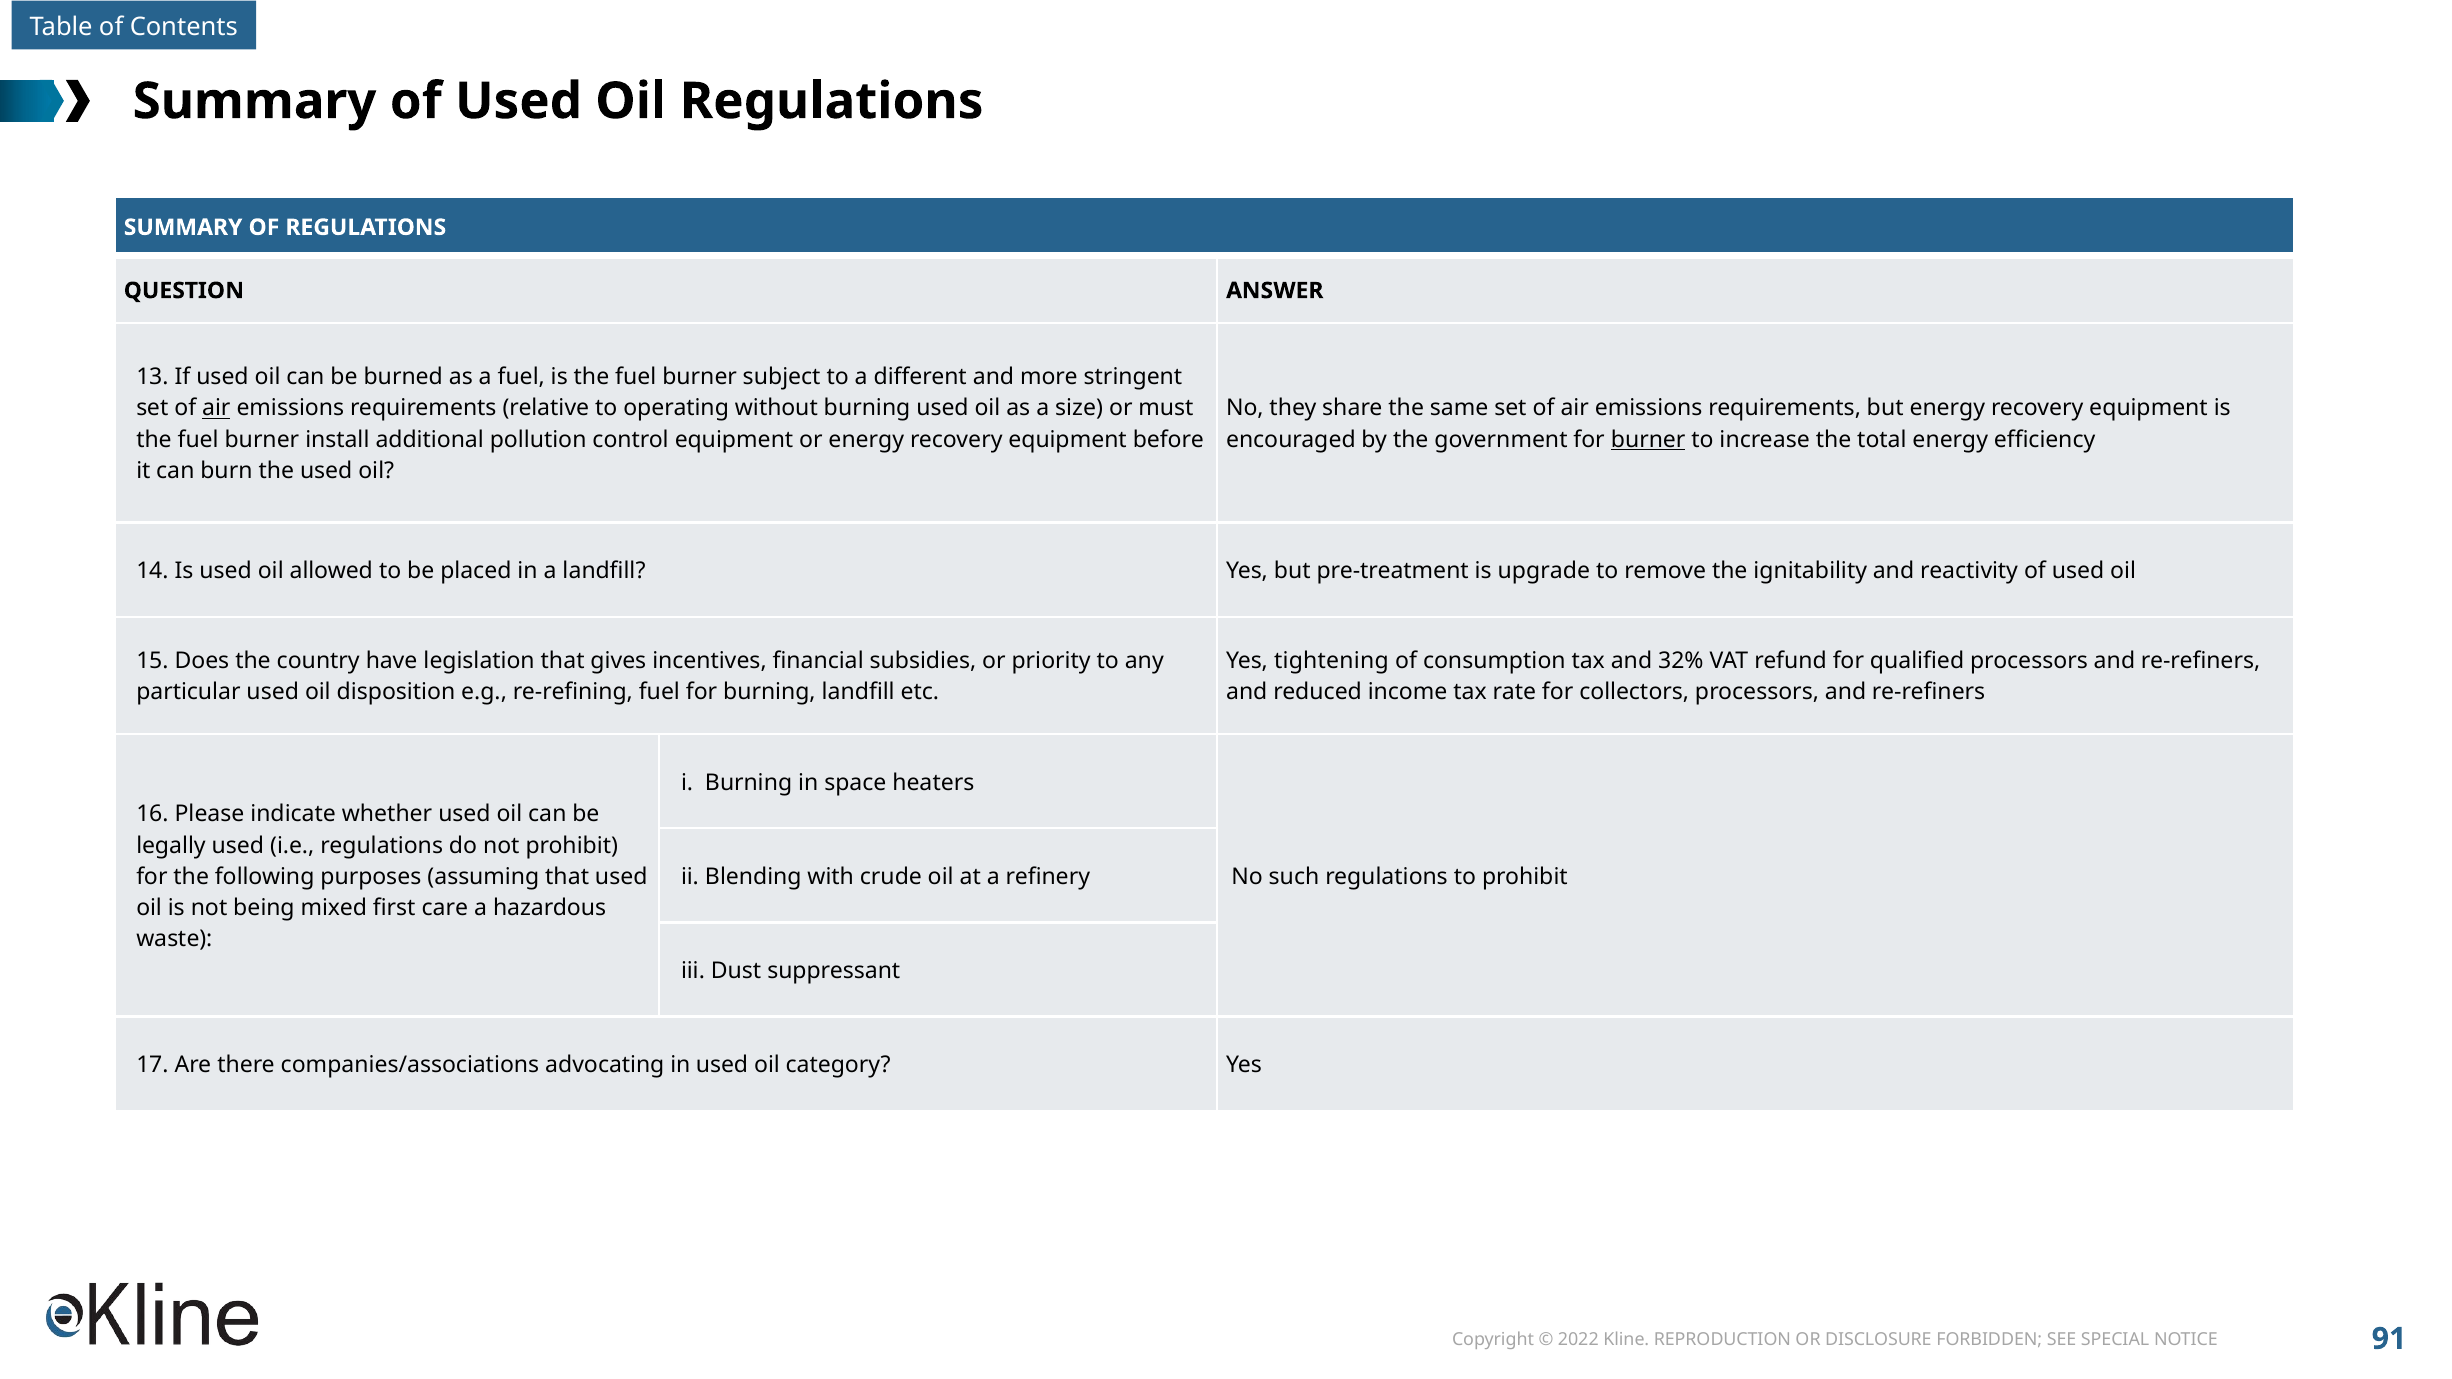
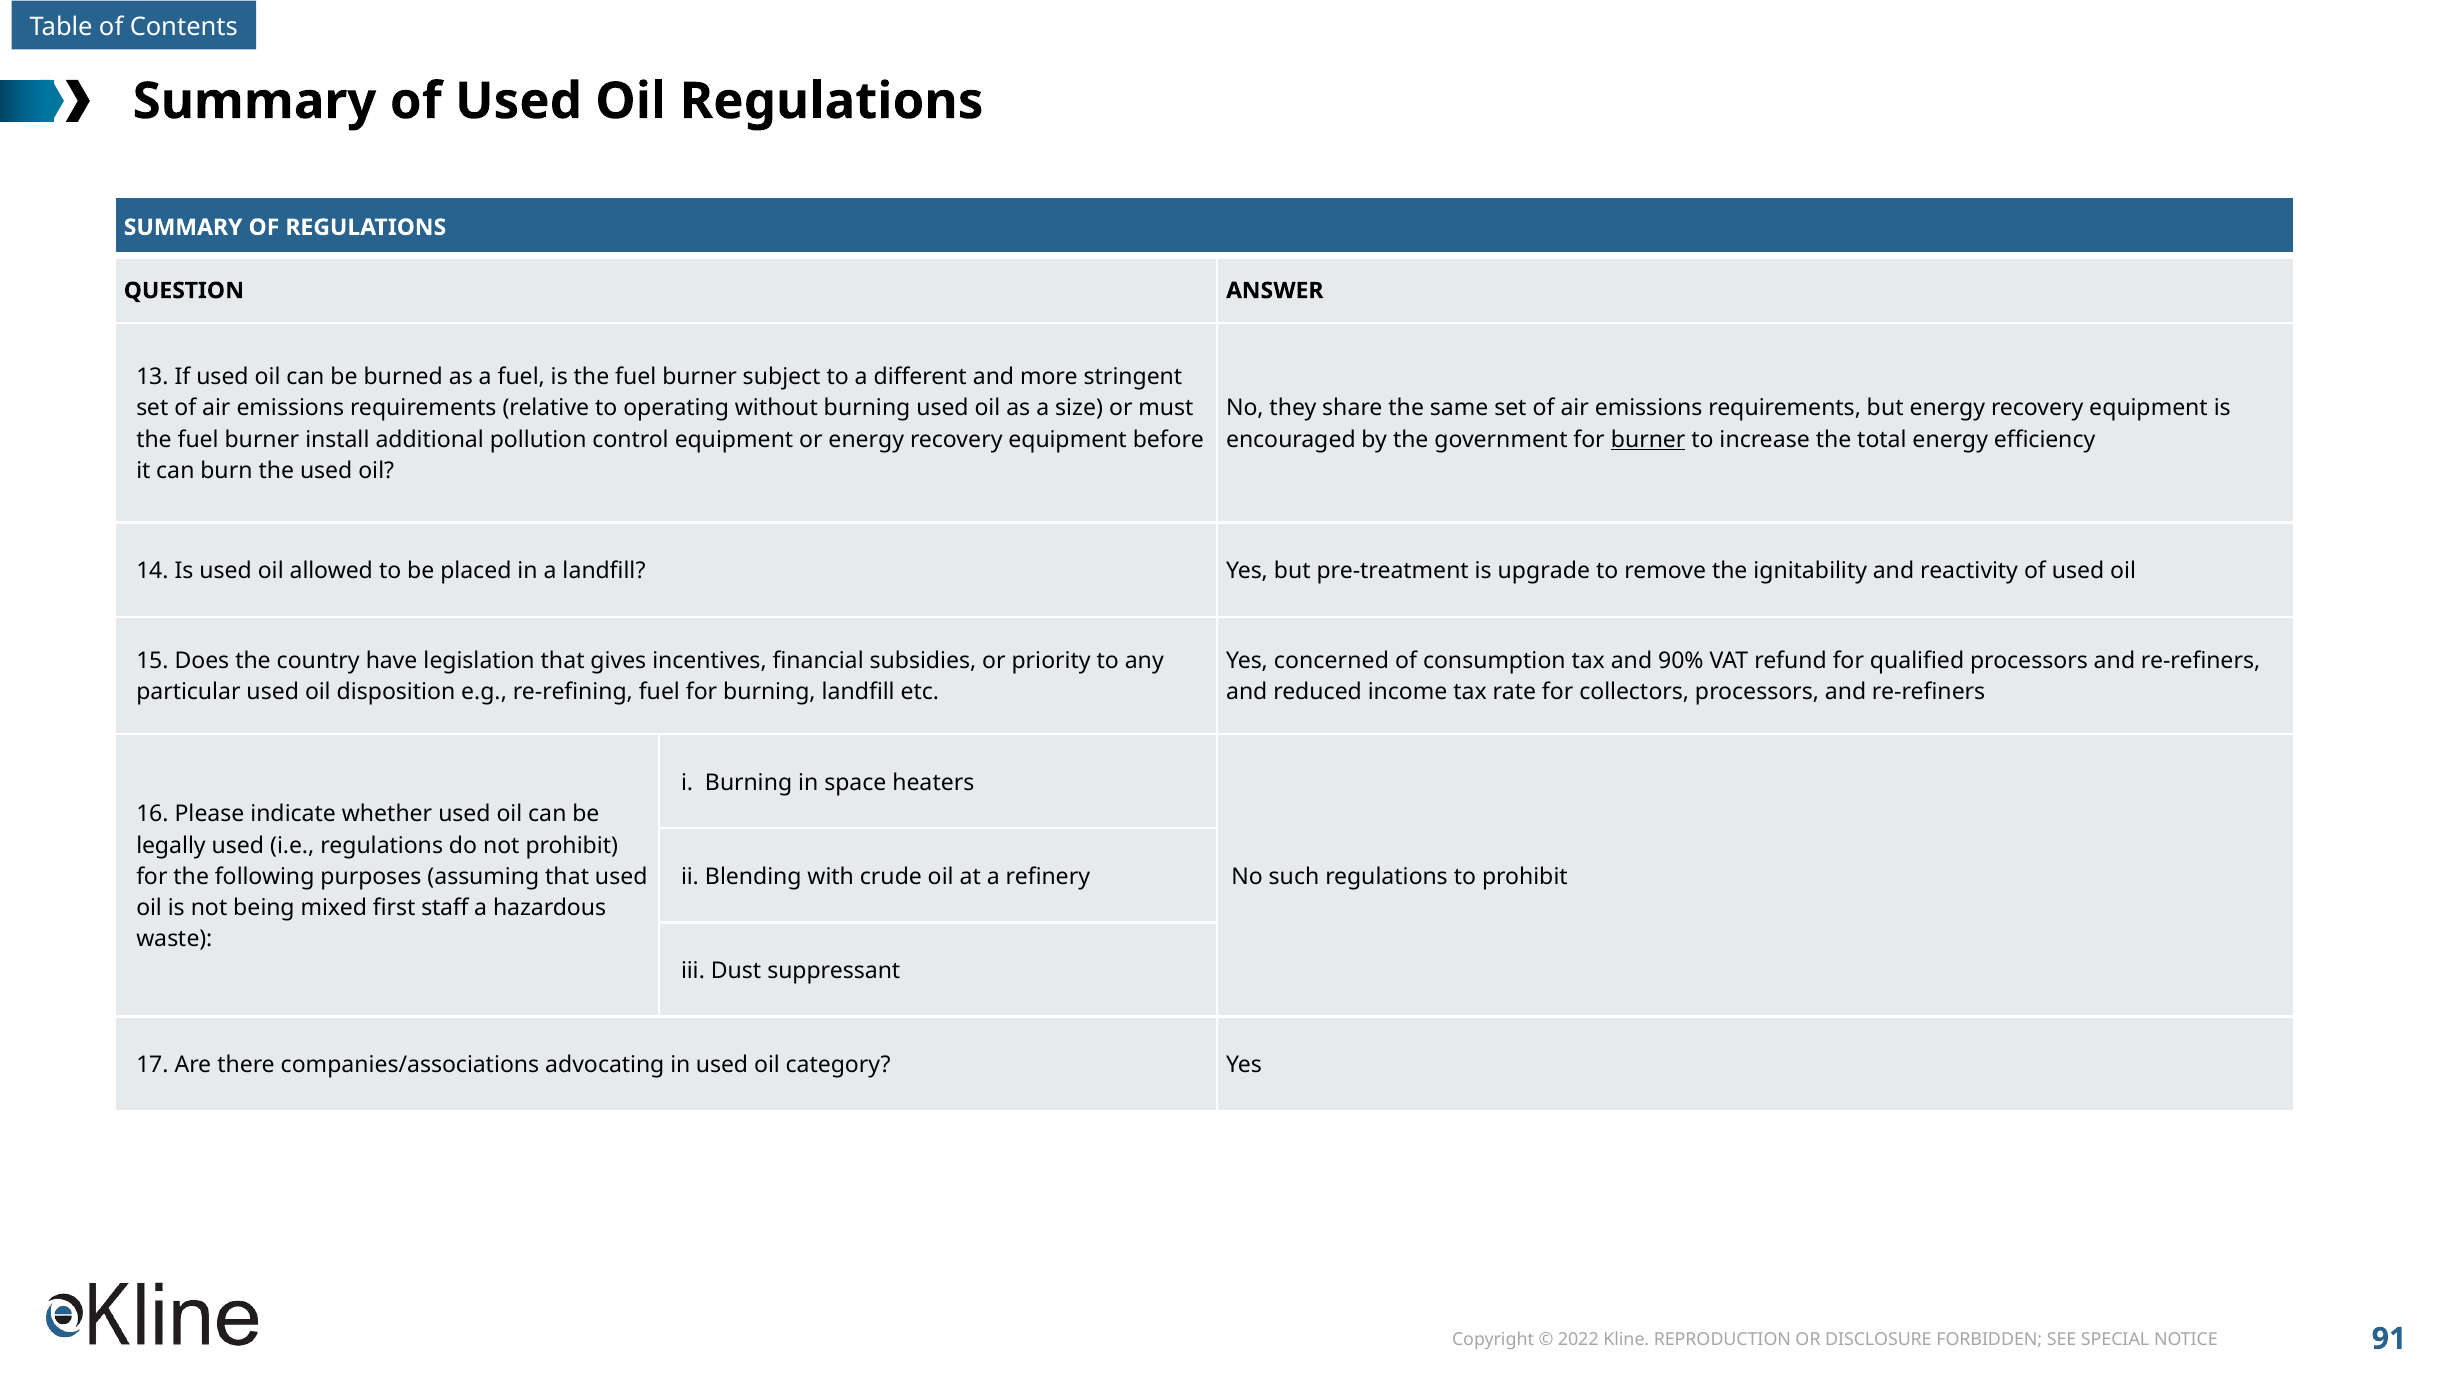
air at (216, 408) underline: present -> none
tightening: tightening -> concerned
32%: 32% -> 90%
care: care -> staff
